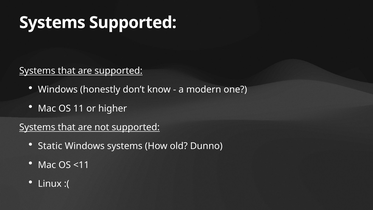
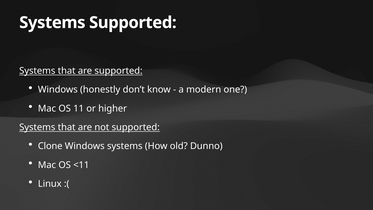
Static: Static -> Clone
